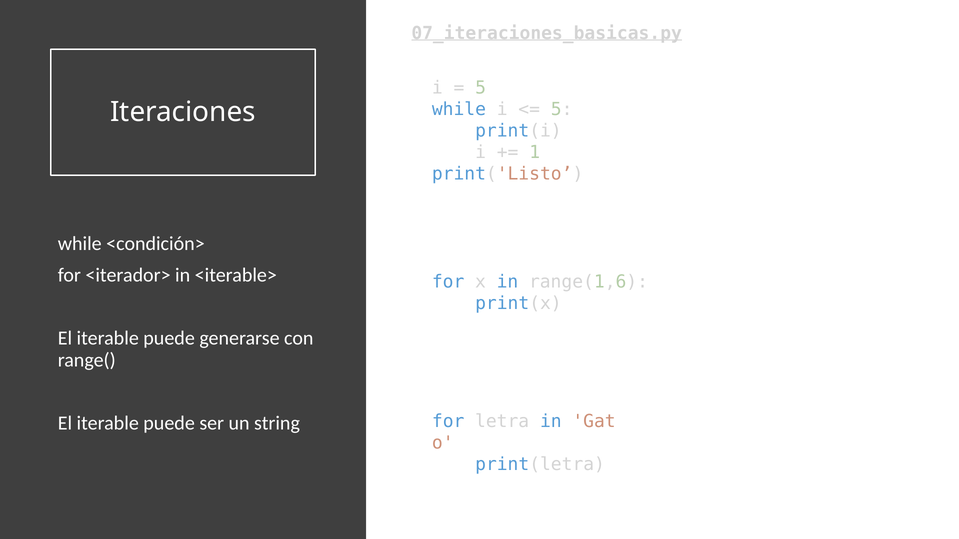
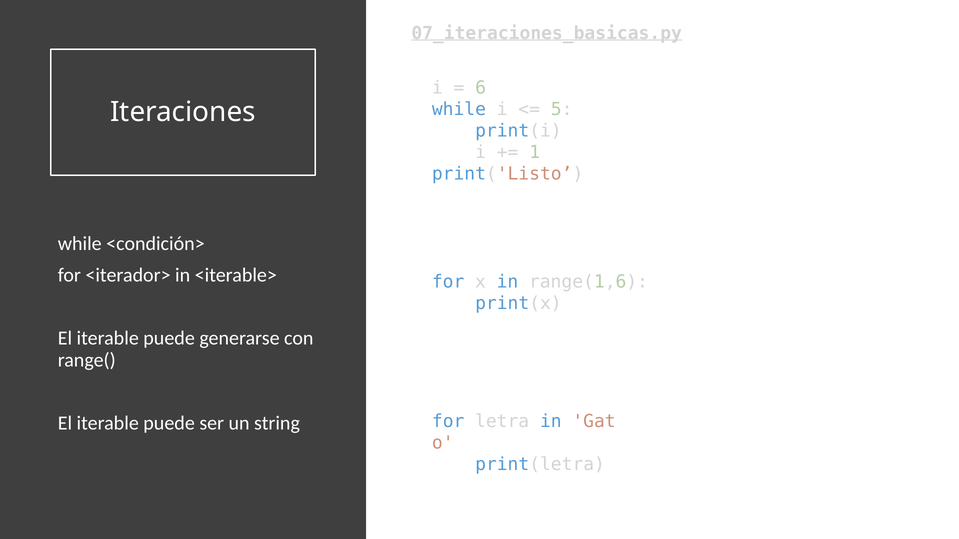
5 at (481, 88): 5 -> 6
